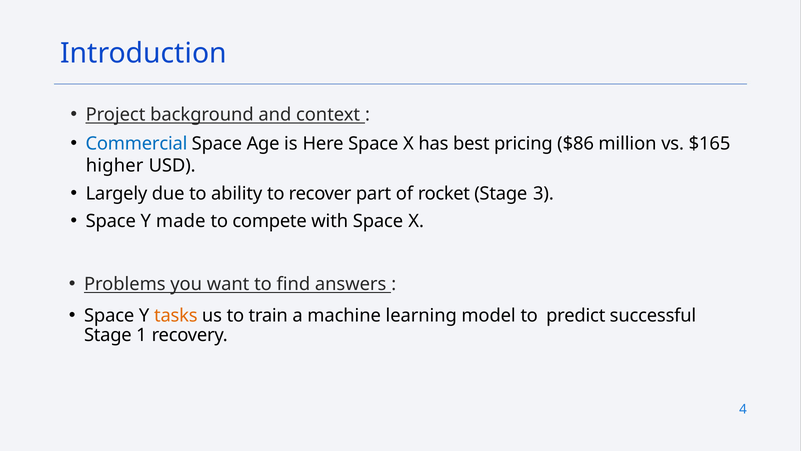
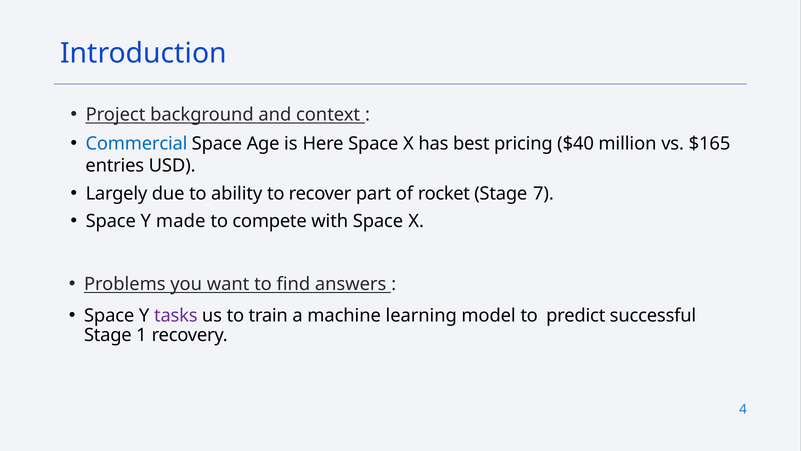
$86: $86 -> $40
higher: higher -> entries
3: 3 -> 7
tasks colour: orange -> purple
